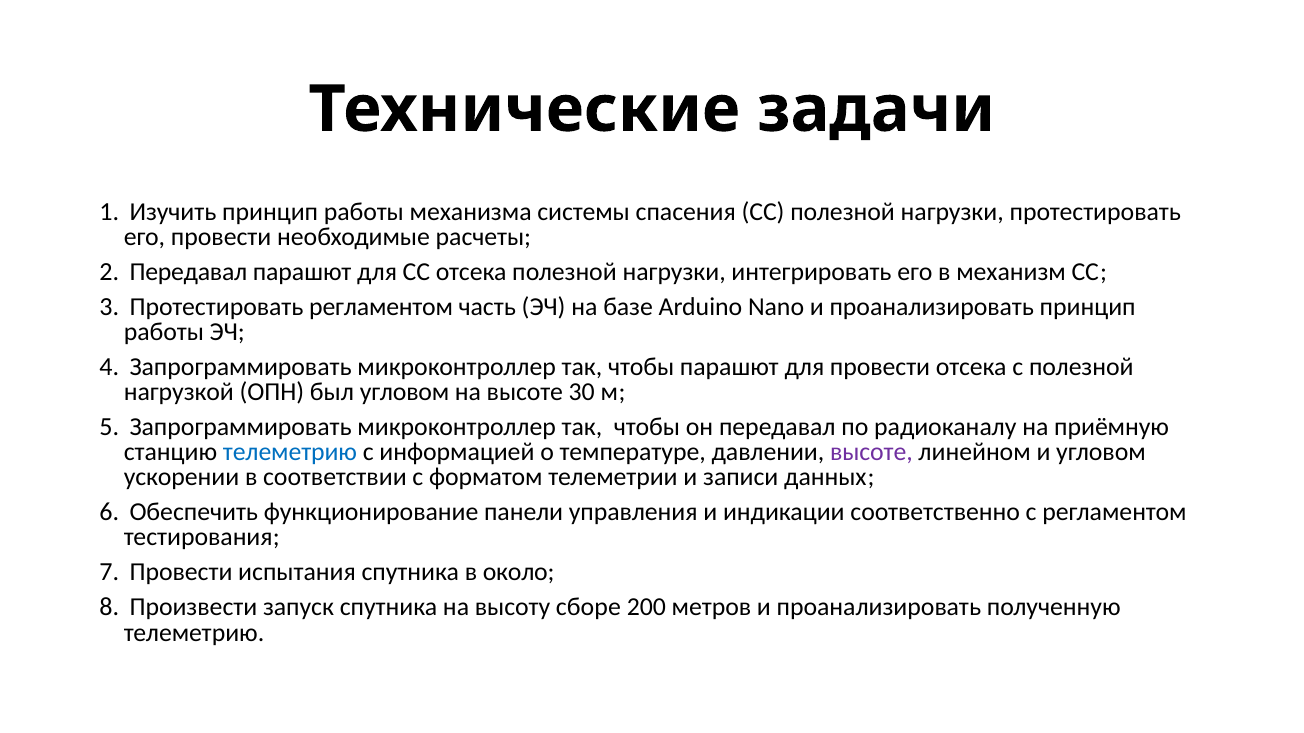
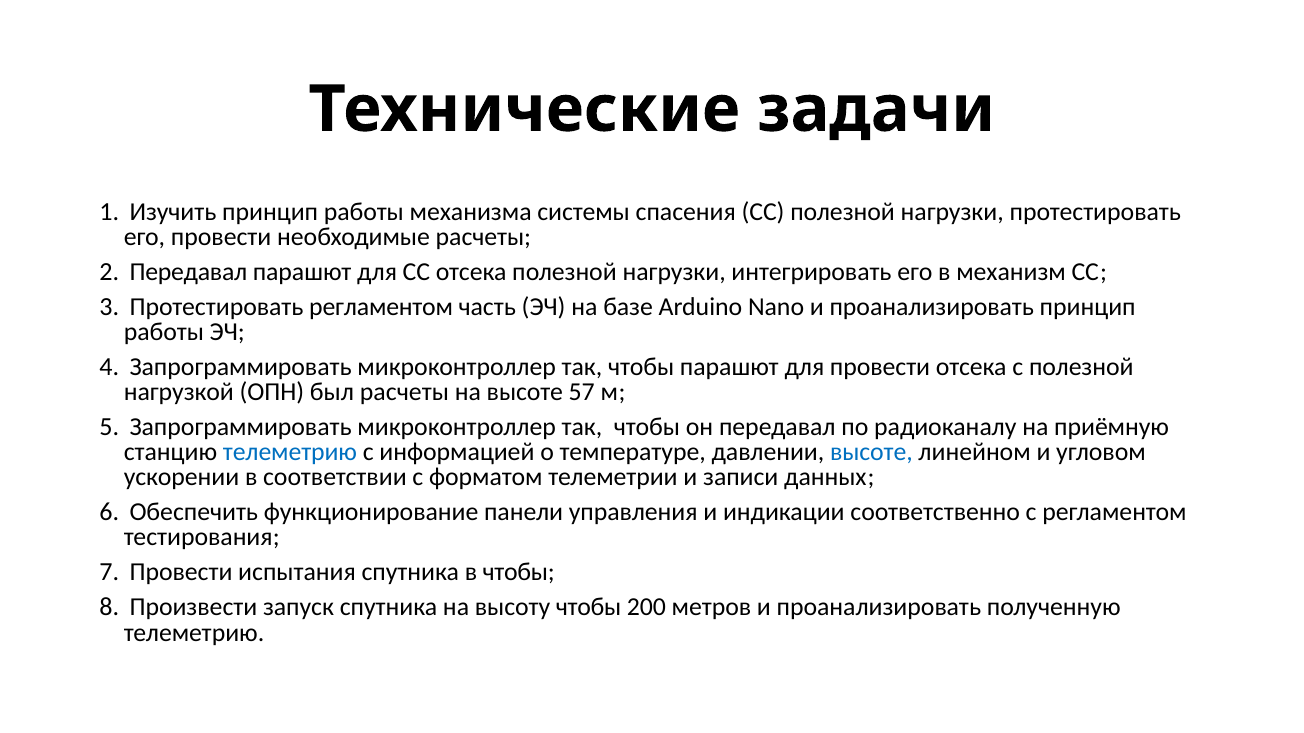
был угловом: угловом -> расчеты
30: 30 -> 57
высоте at (871, 452) colour: purple -> blue
в около: около -> чтобы
высоту сборе: сборе -> чтобы
